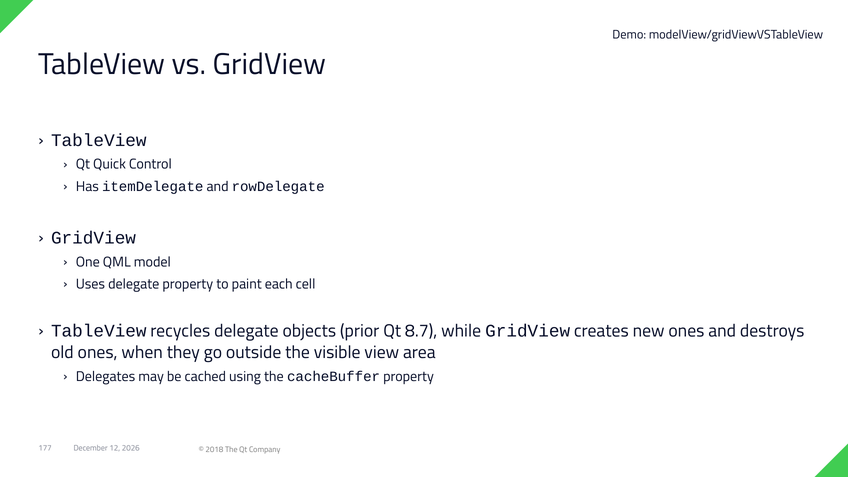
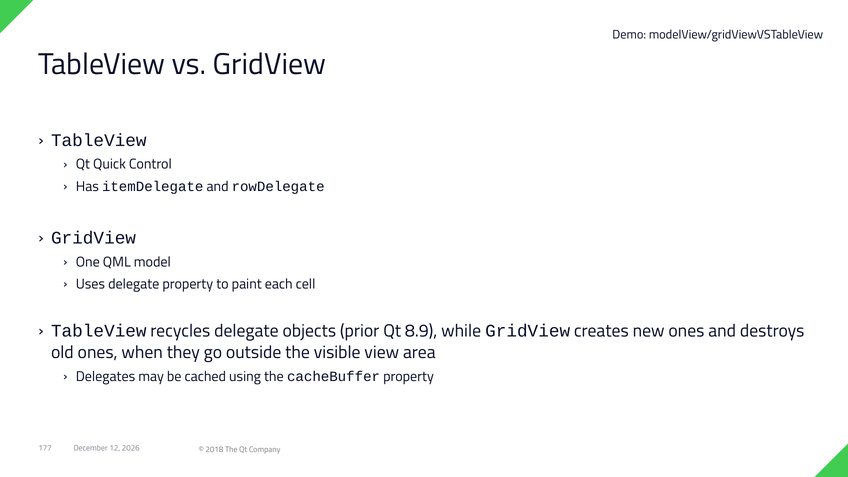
8.7: 8.7 -> 8.9
